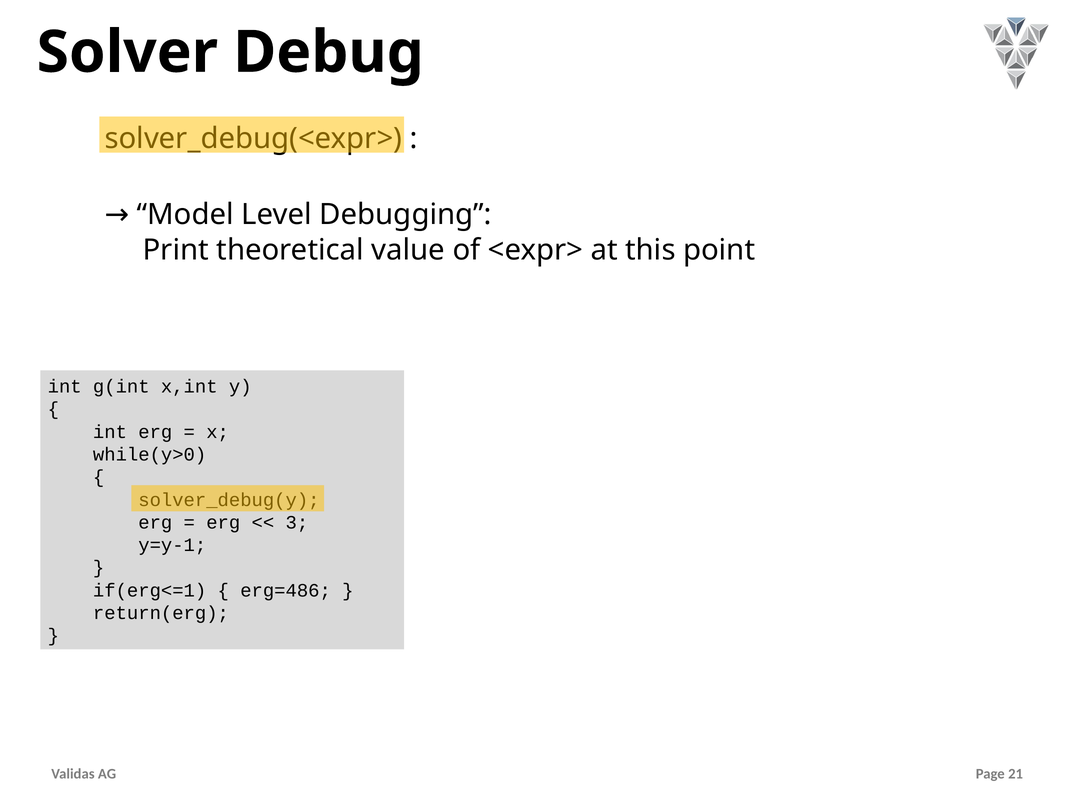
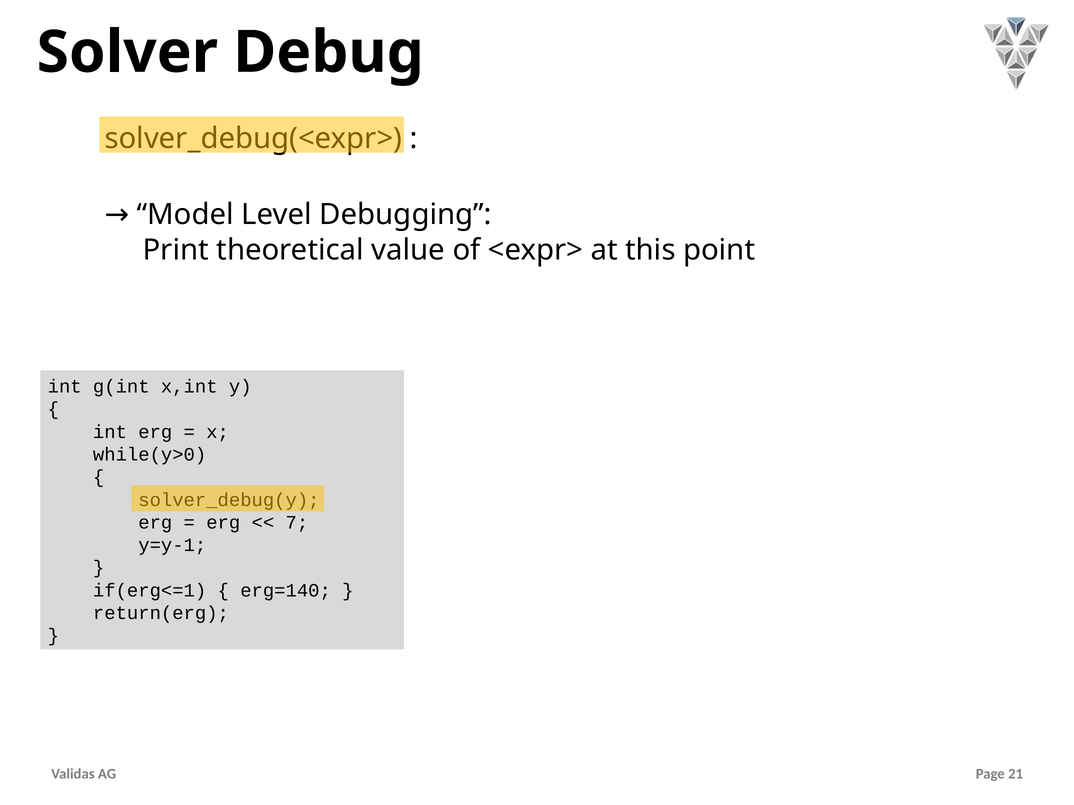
3: 3 -> 7
erg=486: erg=486 -> erg=140
